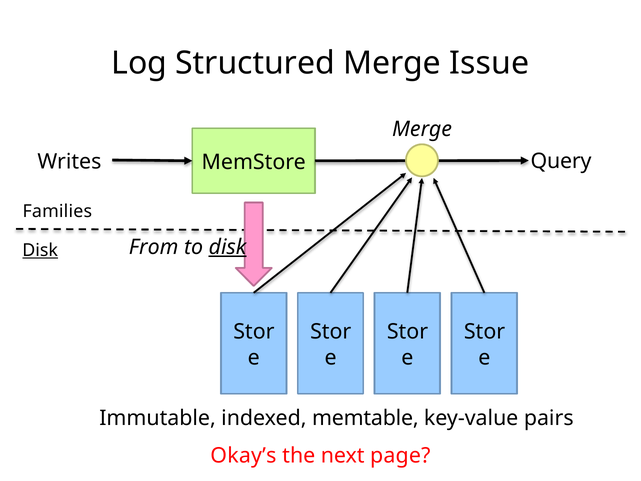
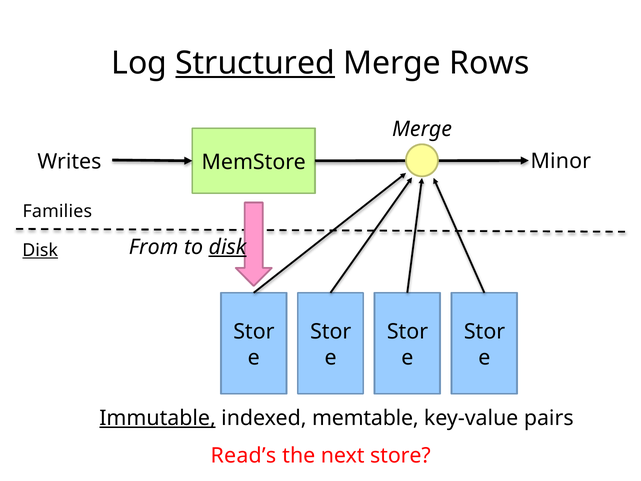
Structured underline: none -> present
Issue: Issue -> Rows
Query: Query -> Minor
Immutable underline: none -> present
Okay’s: Okay’s -> Read’s
page: page -> store
